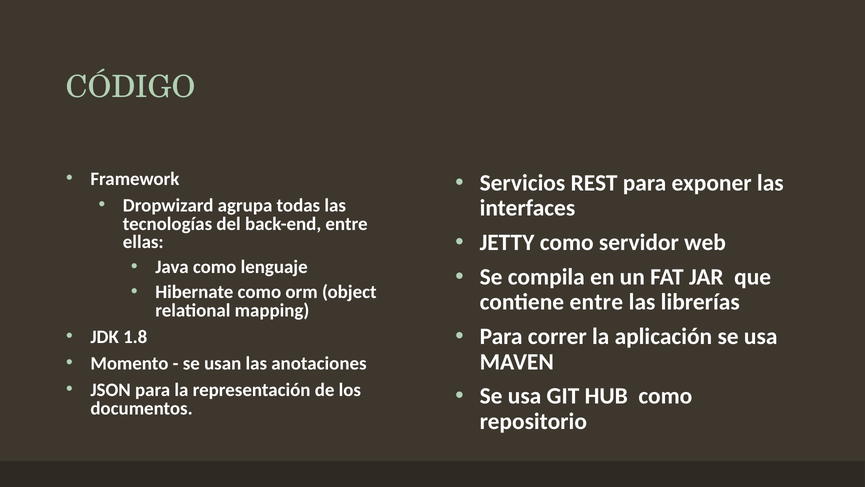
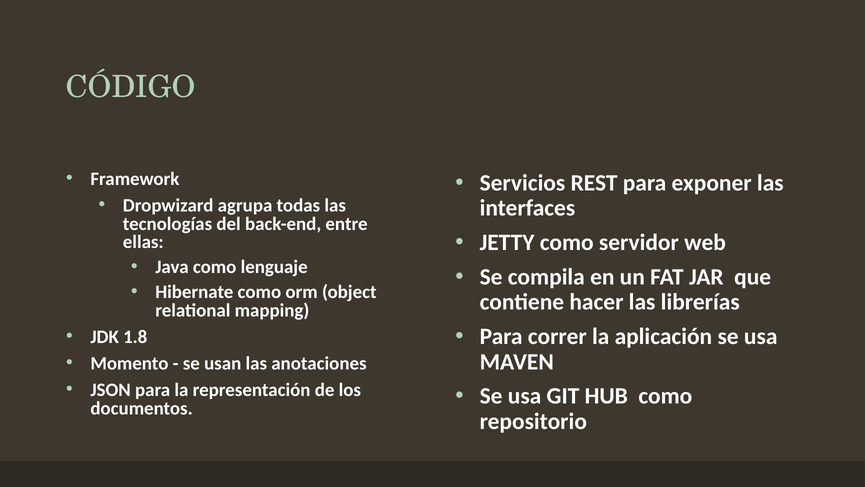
contiene entre: entre -> hacer
